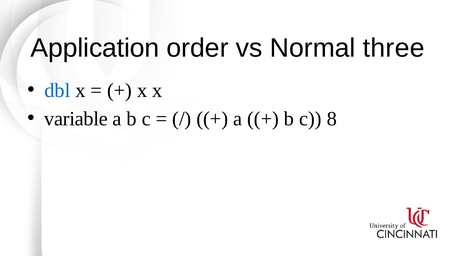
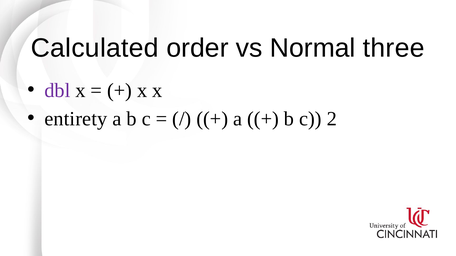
Application: Application -> Calculated
dbl colour: blue -> purple
variable: variable -> entirety
8: 8 -> 2
